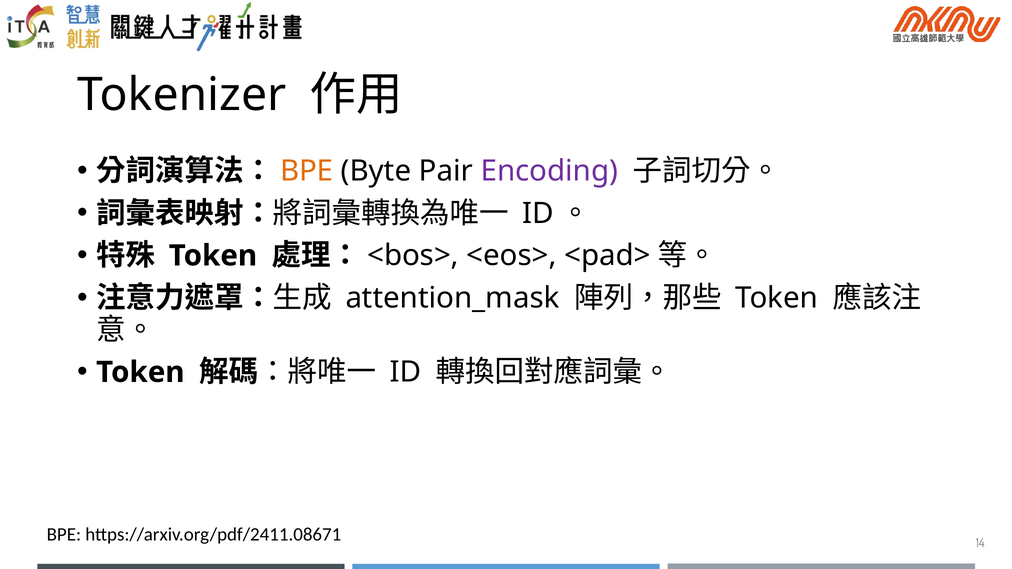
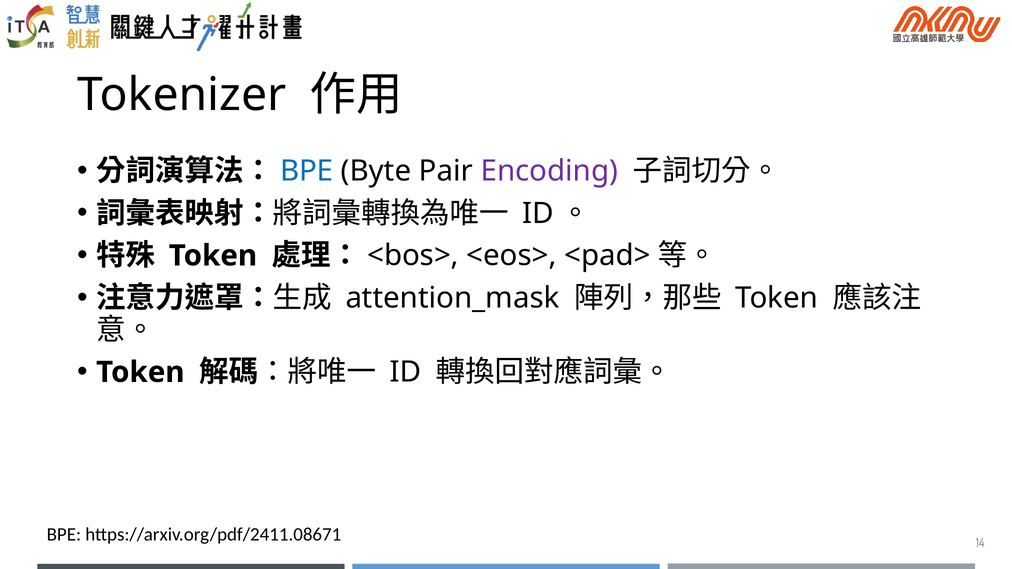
BPE at (307, 171) colour: orange -> blue
